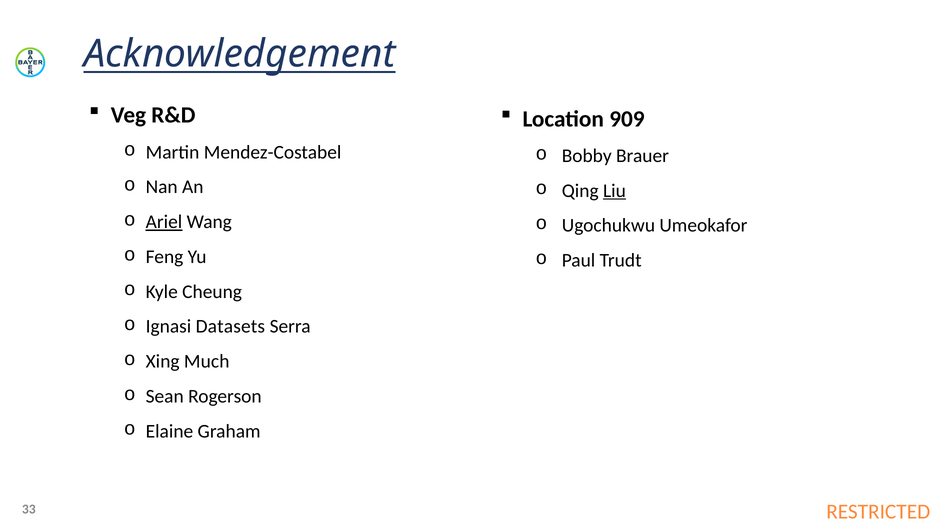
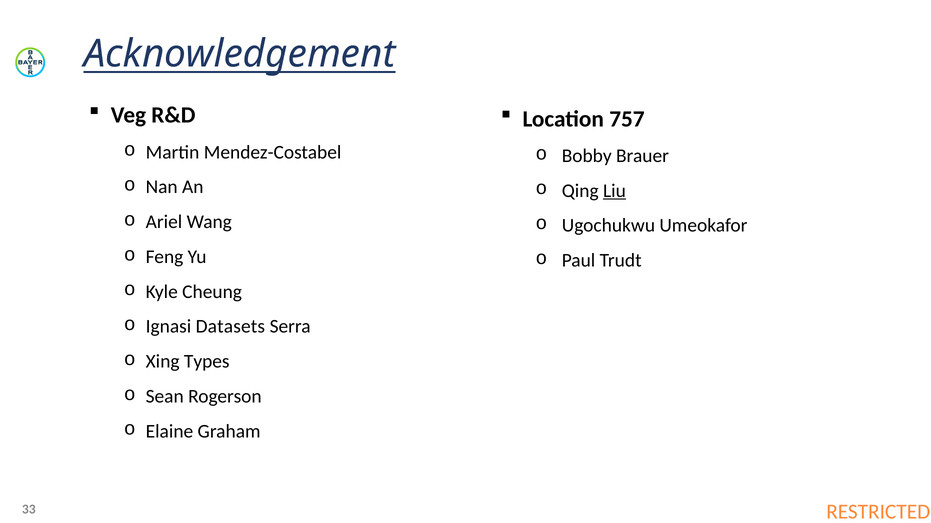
909: 909 -> 757
Ariel underline: present -> none
Much: Much -> Types
